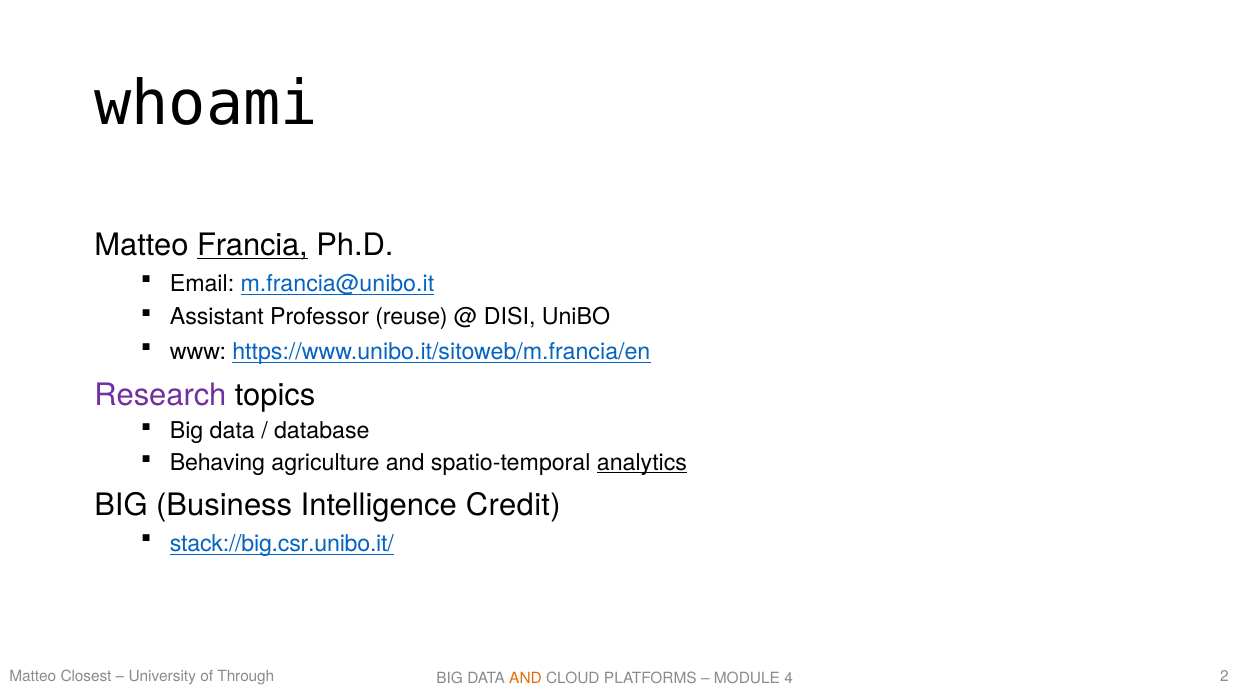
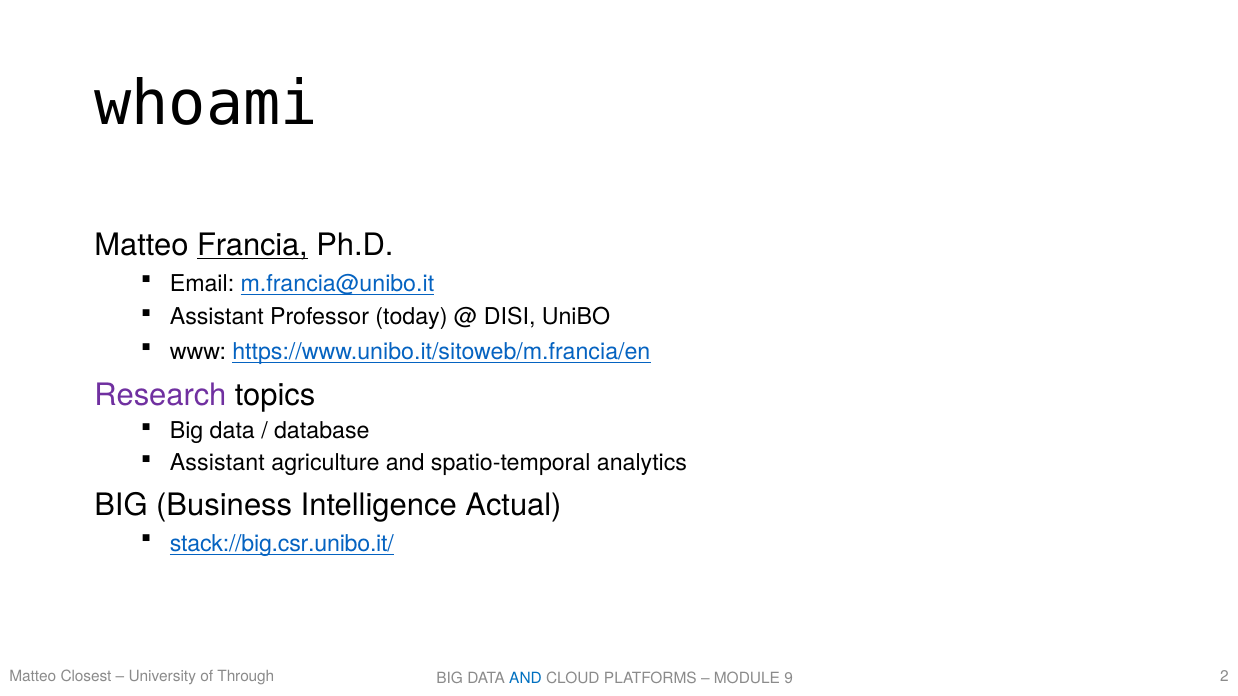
reuse: reuse -> today
Behaving at (217, 463): Behaving -> Assistant
analytics underline: present -> none
Credit: Credit -> Actual
AND at (526, 679) colour: orange -> blue
4: 4 -> 9
